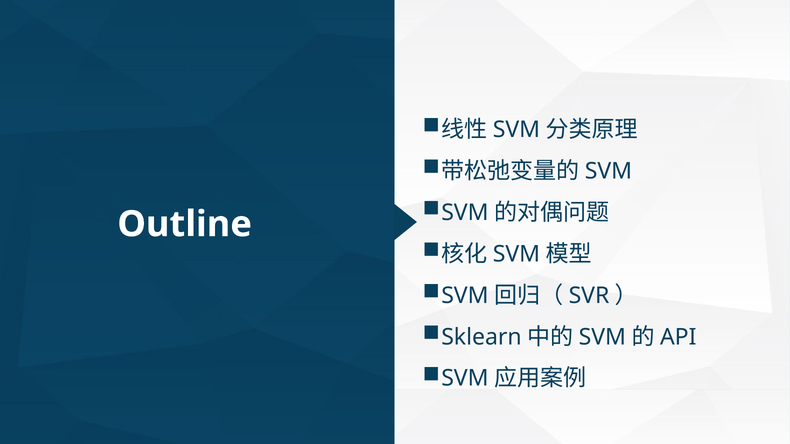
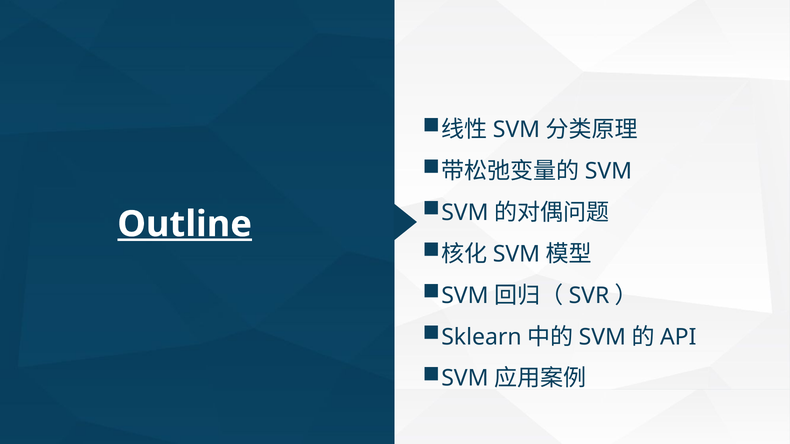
Outline underline: none -> present
